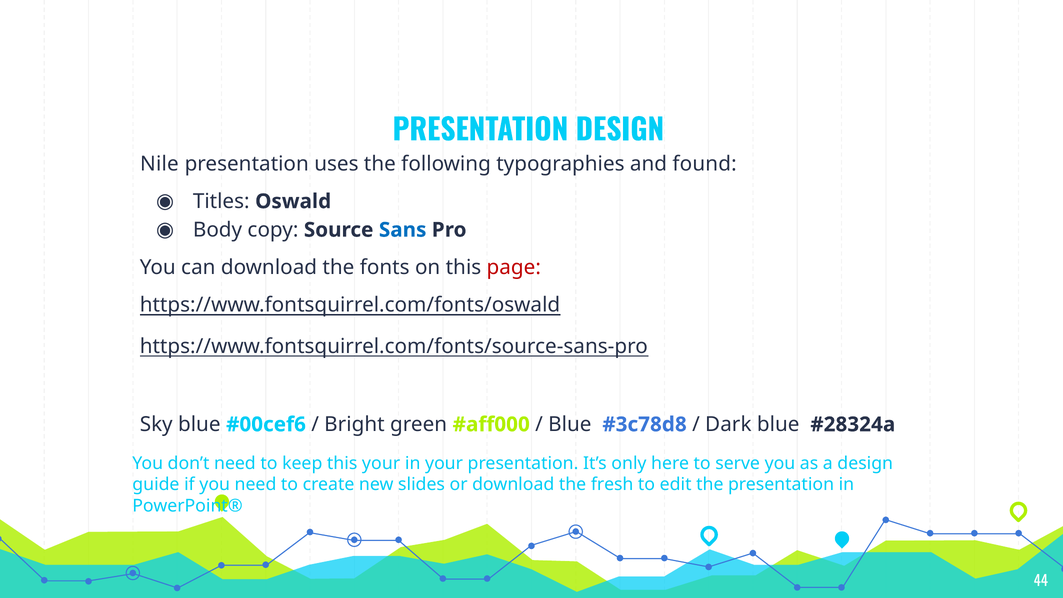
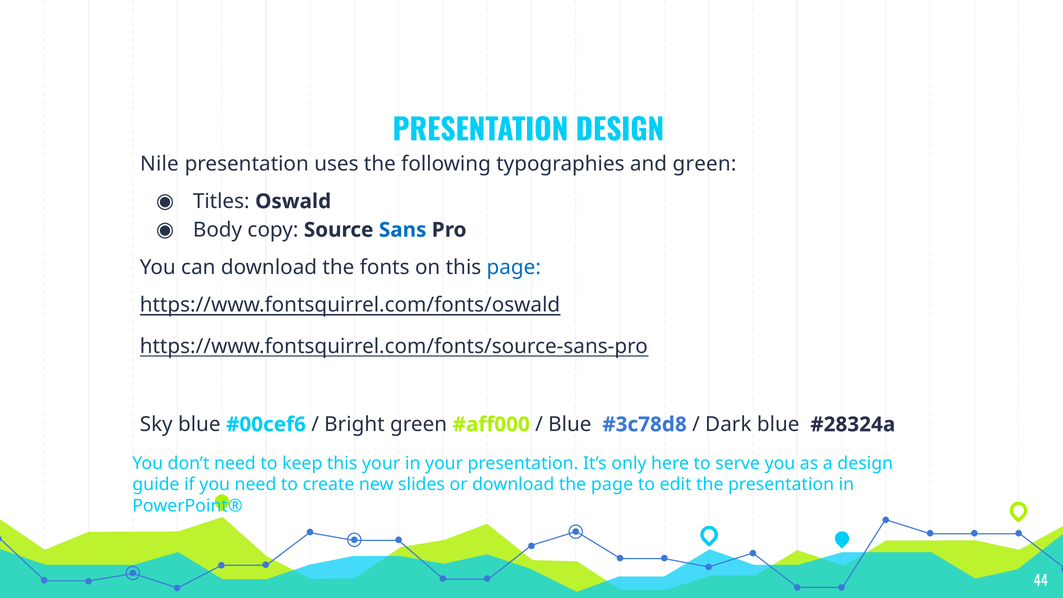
and found: found -> green
page at (514, 267) colour: red -> blue
the fresh: fresh -> page
